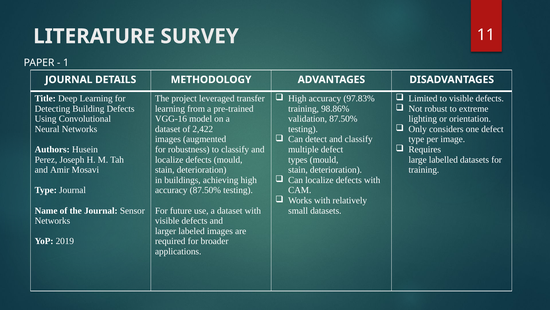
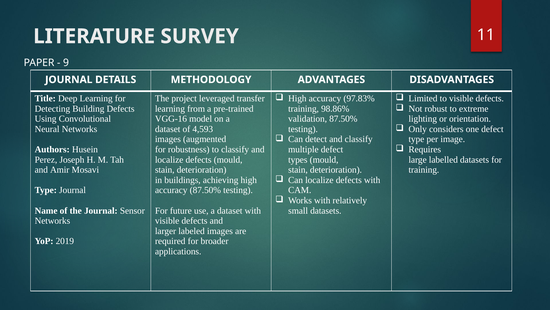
1: 1 -> 9
2,422: 2,422 -> 4,593
